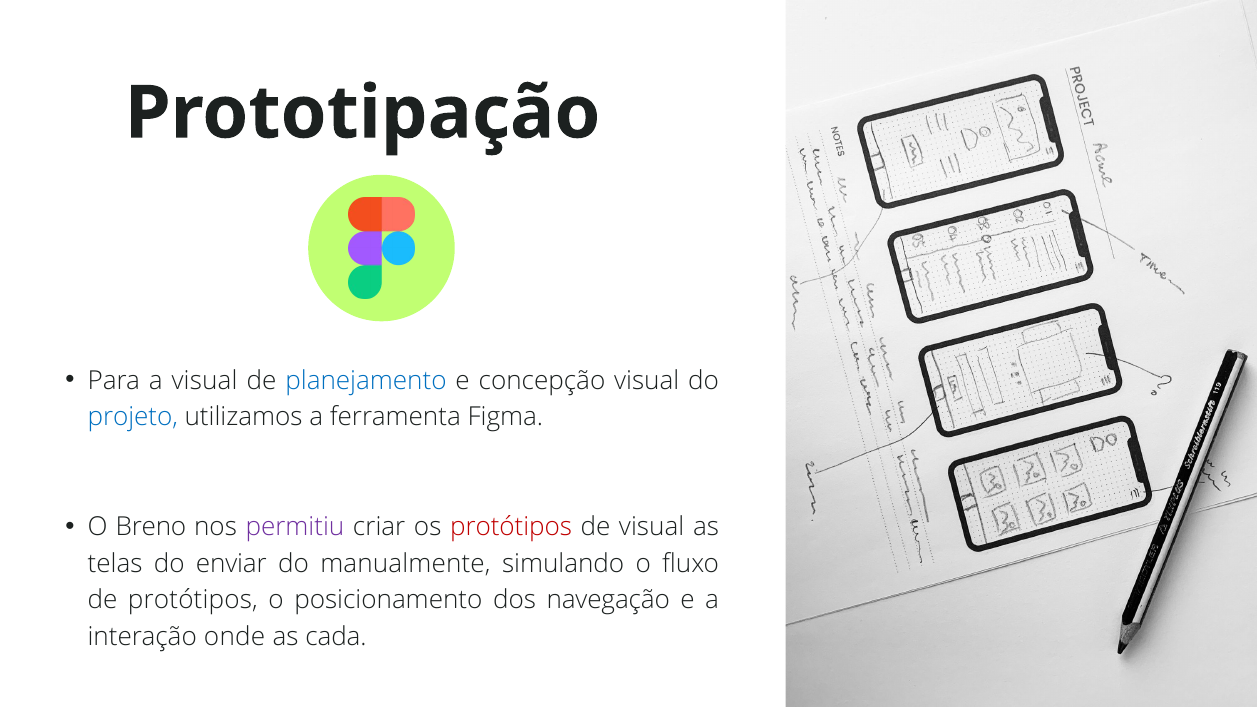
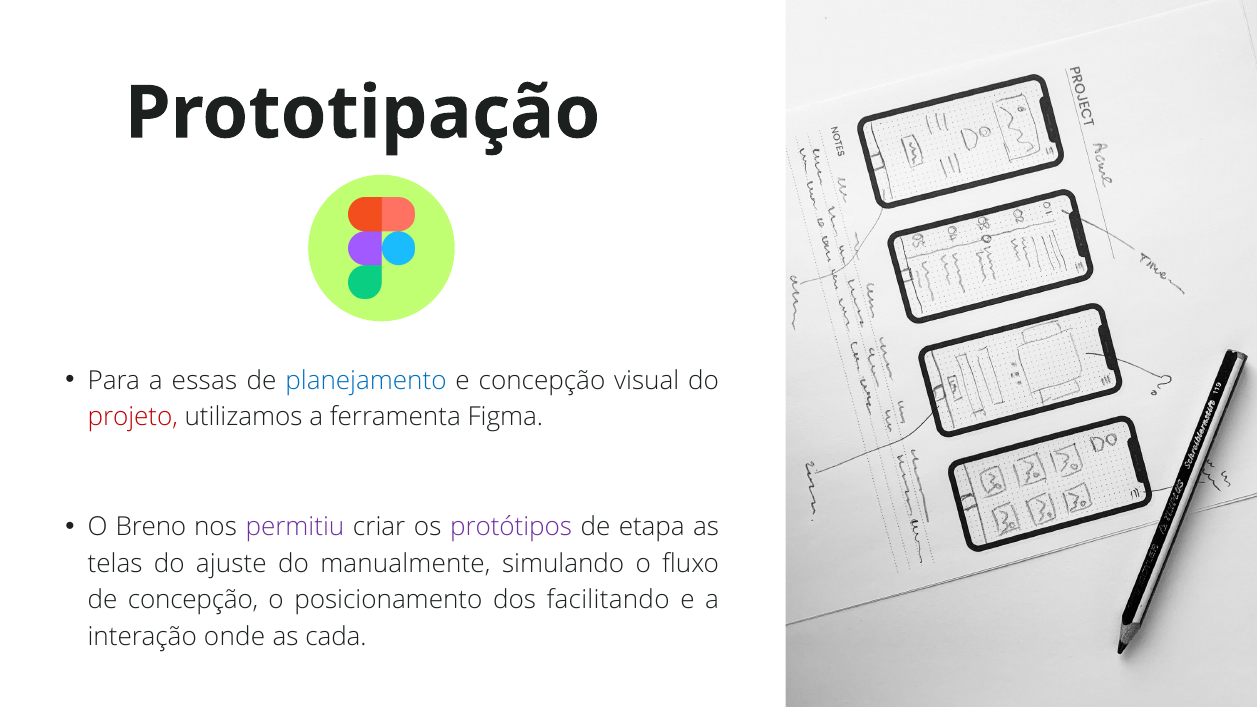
a visual: visual -> essas
projeto colour: blue -> red
protótipos at (511, 527) colour: red -> purple
de visual: visual -> etapa
enviar: enviar -> ajuste
de protótipos: protótipos -> concepção
navegação: navegação -> facilitando
